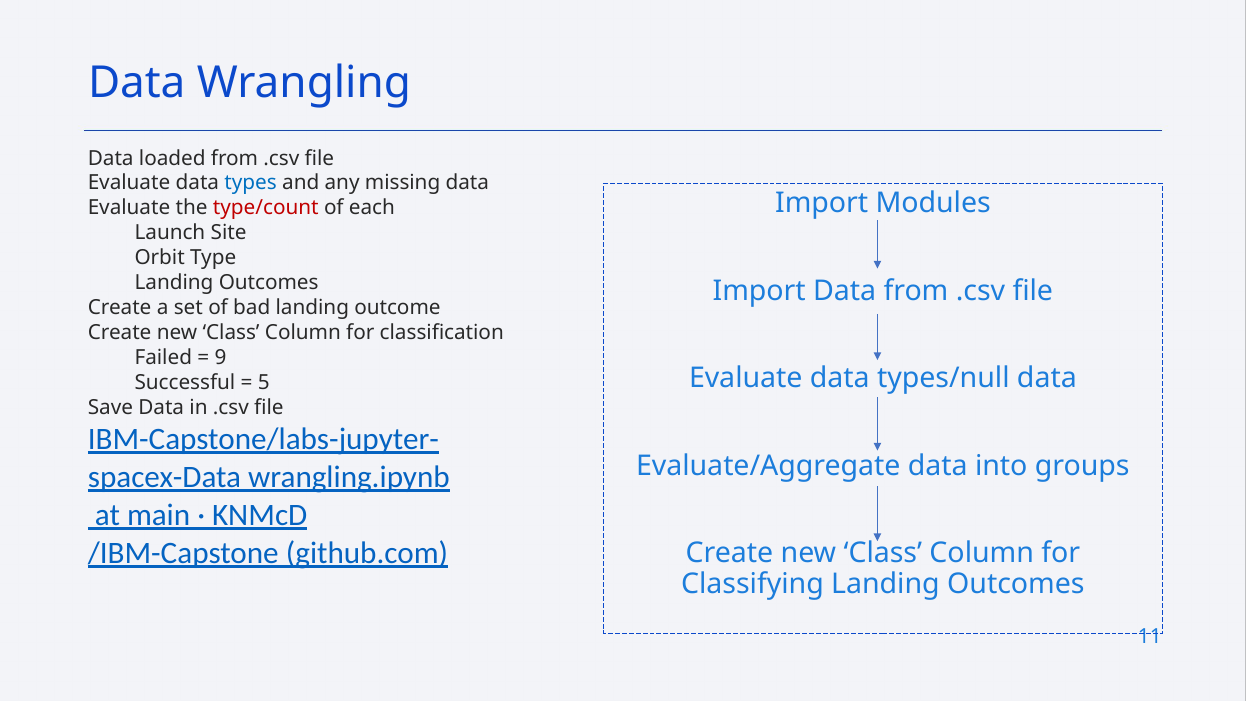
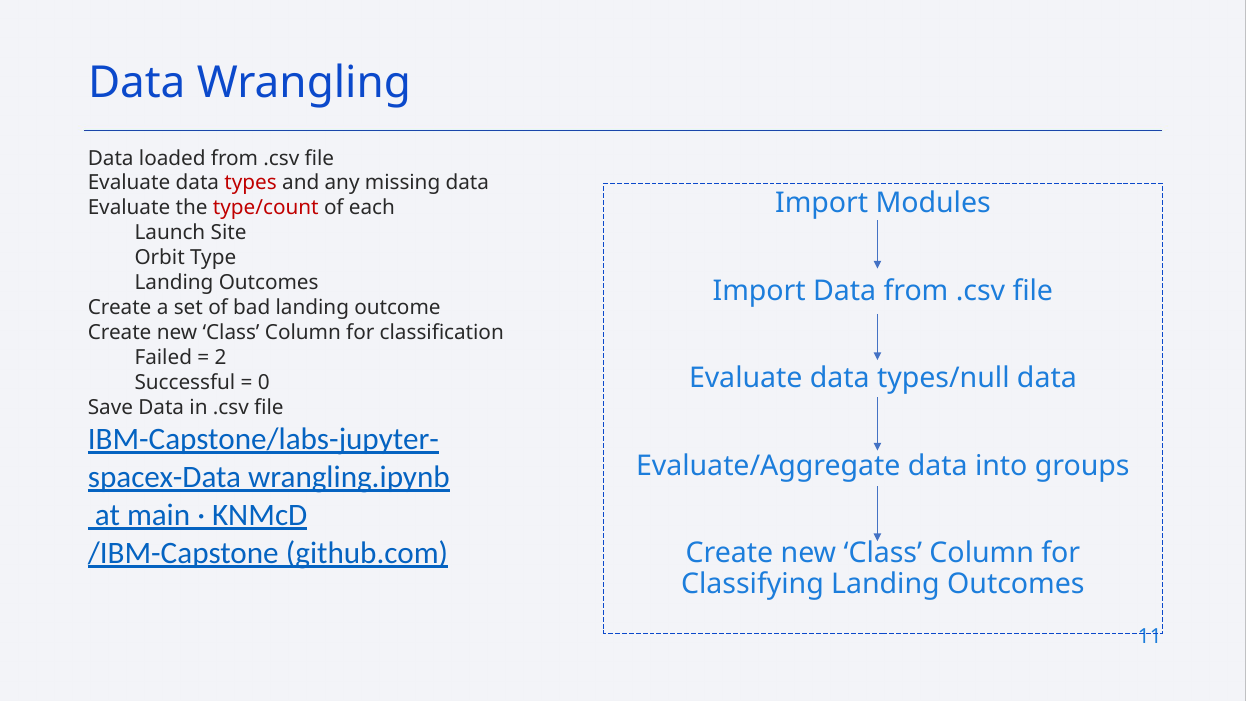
types colour: blue -> red
9: 9 -> 2
5: 5 -> 0
